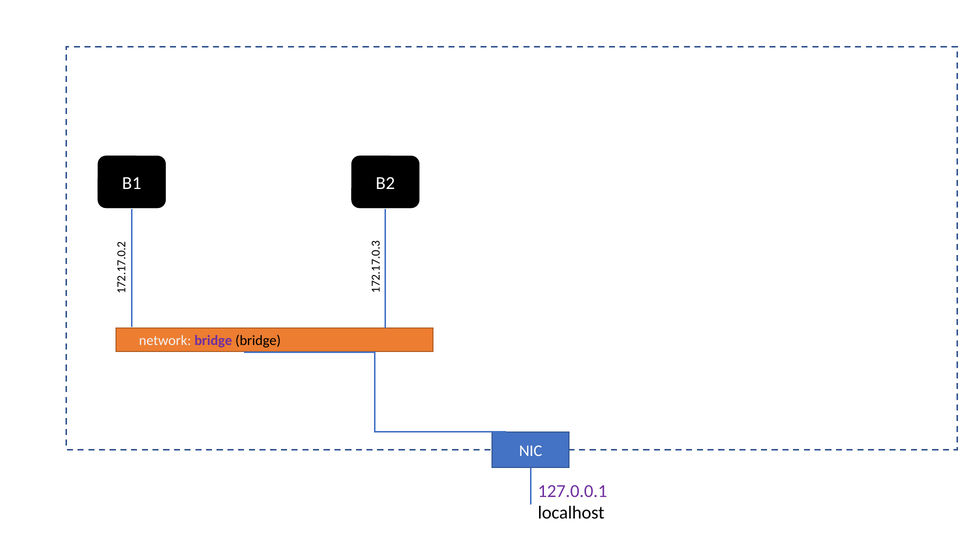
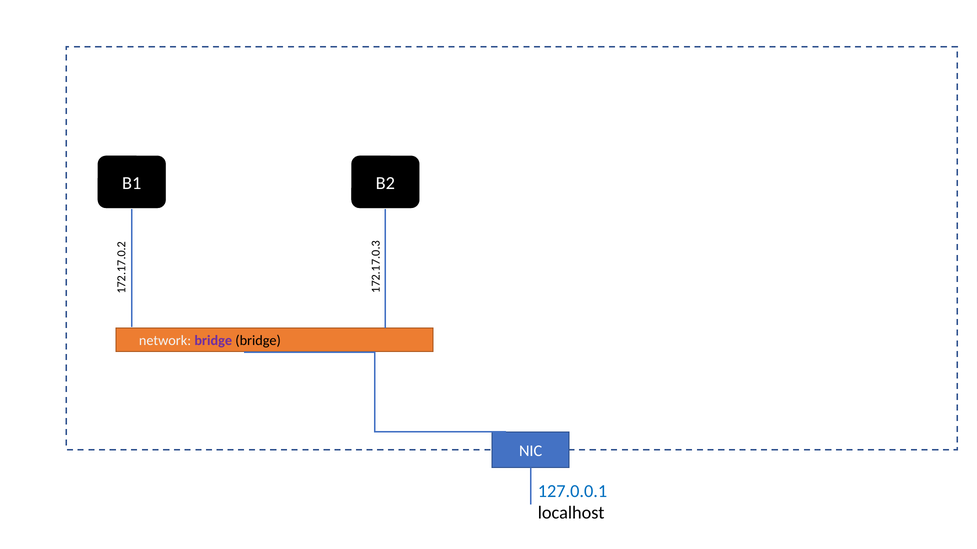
127.0.0.1 colour: purple -> blue
